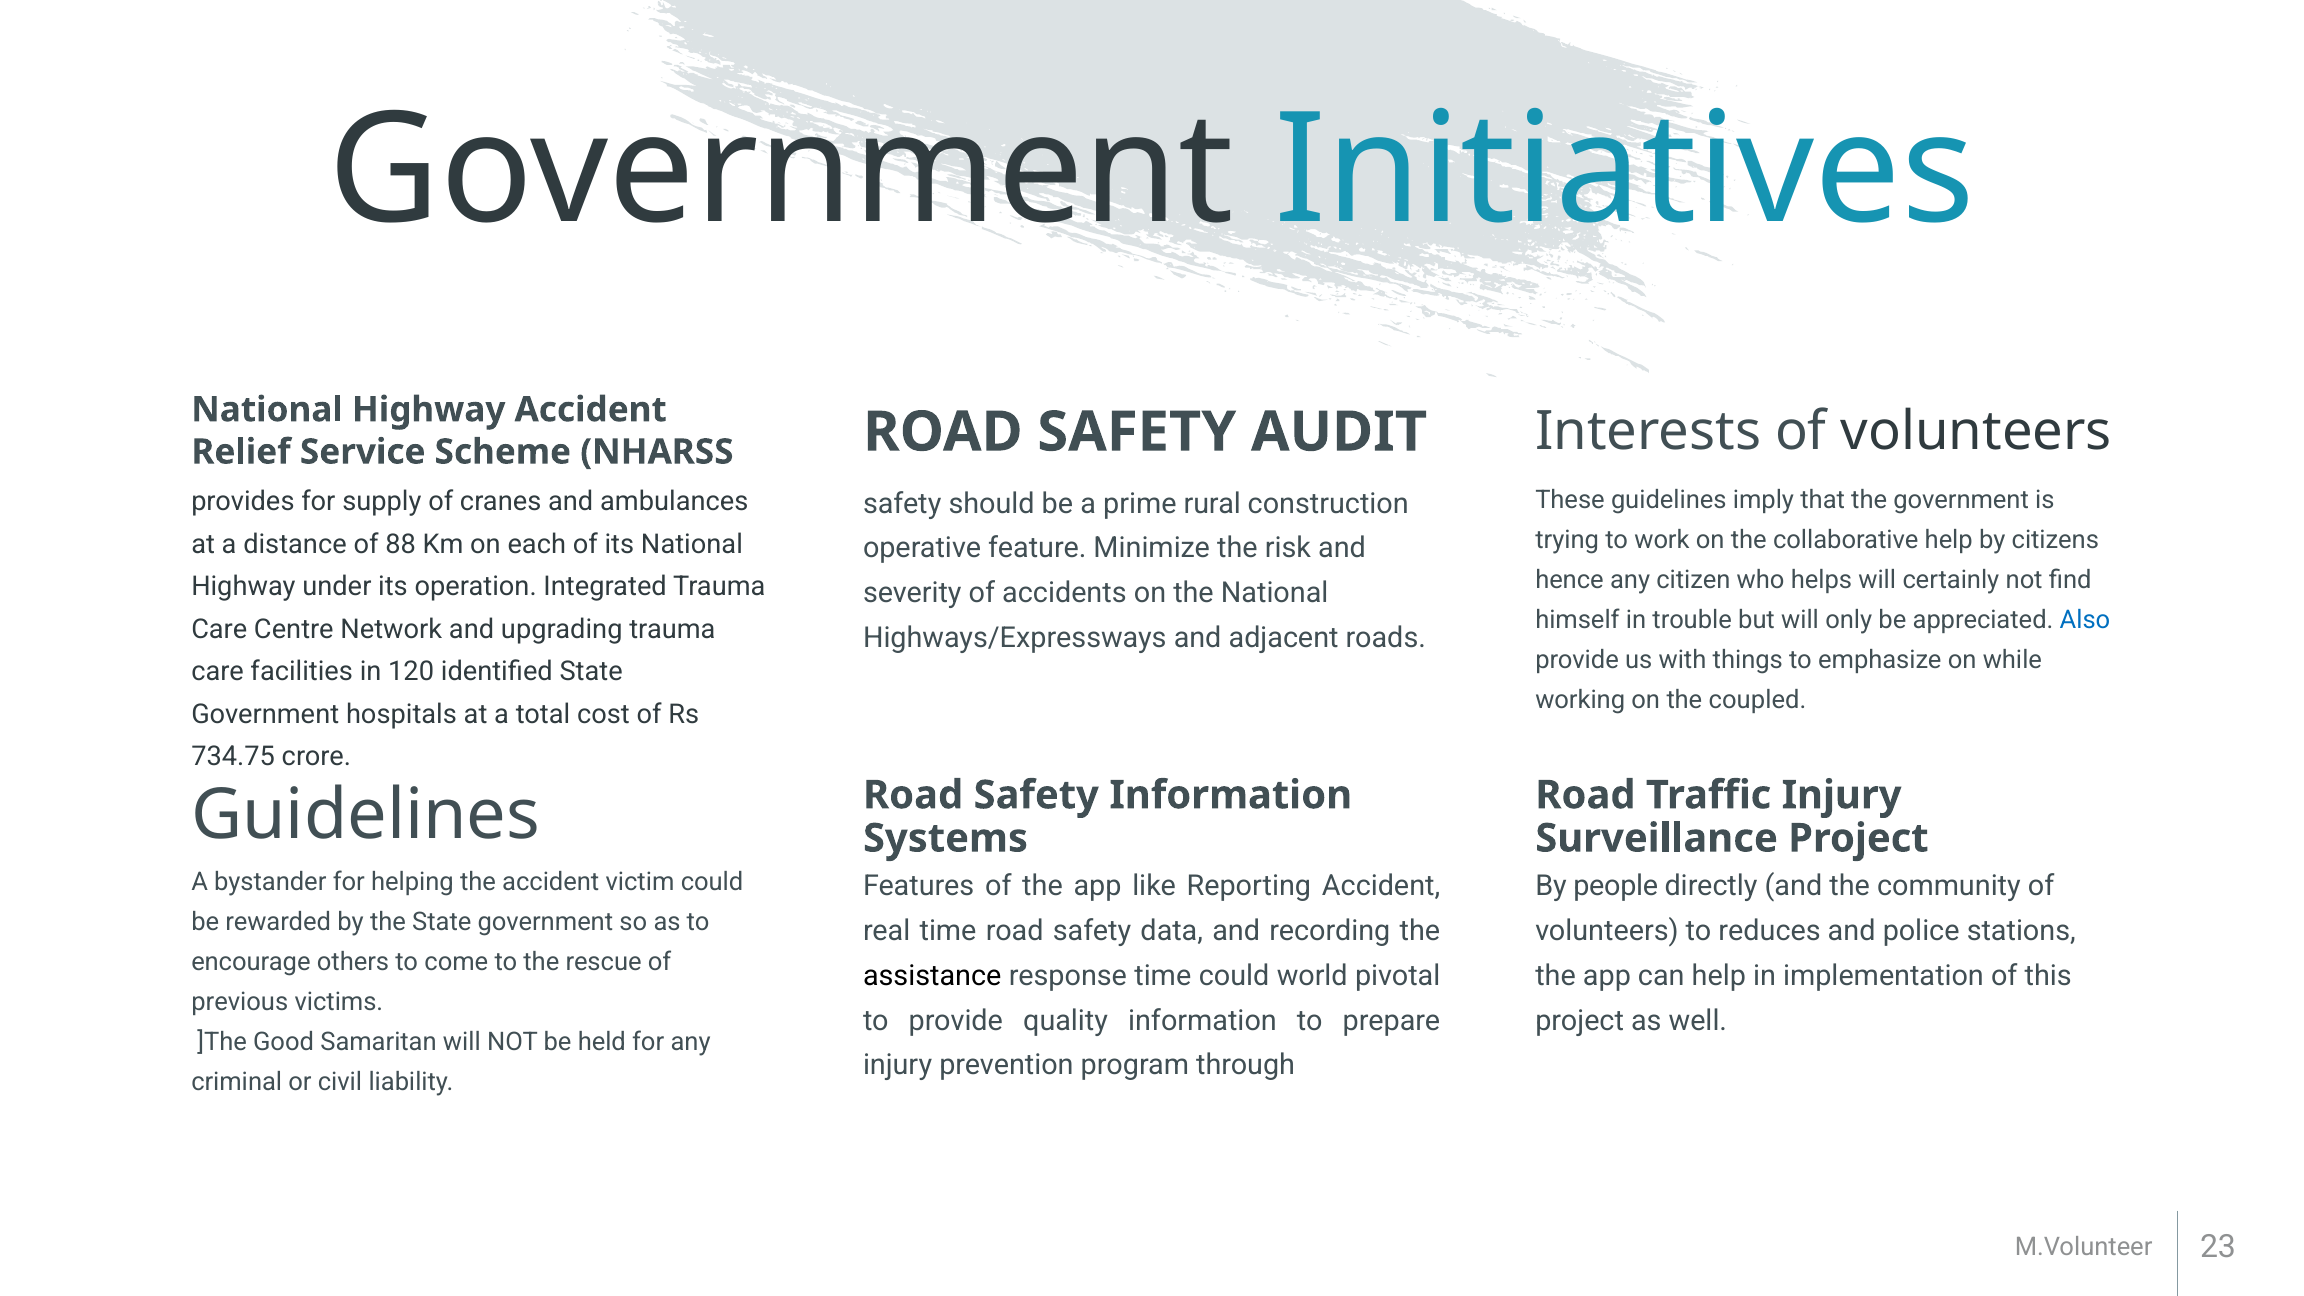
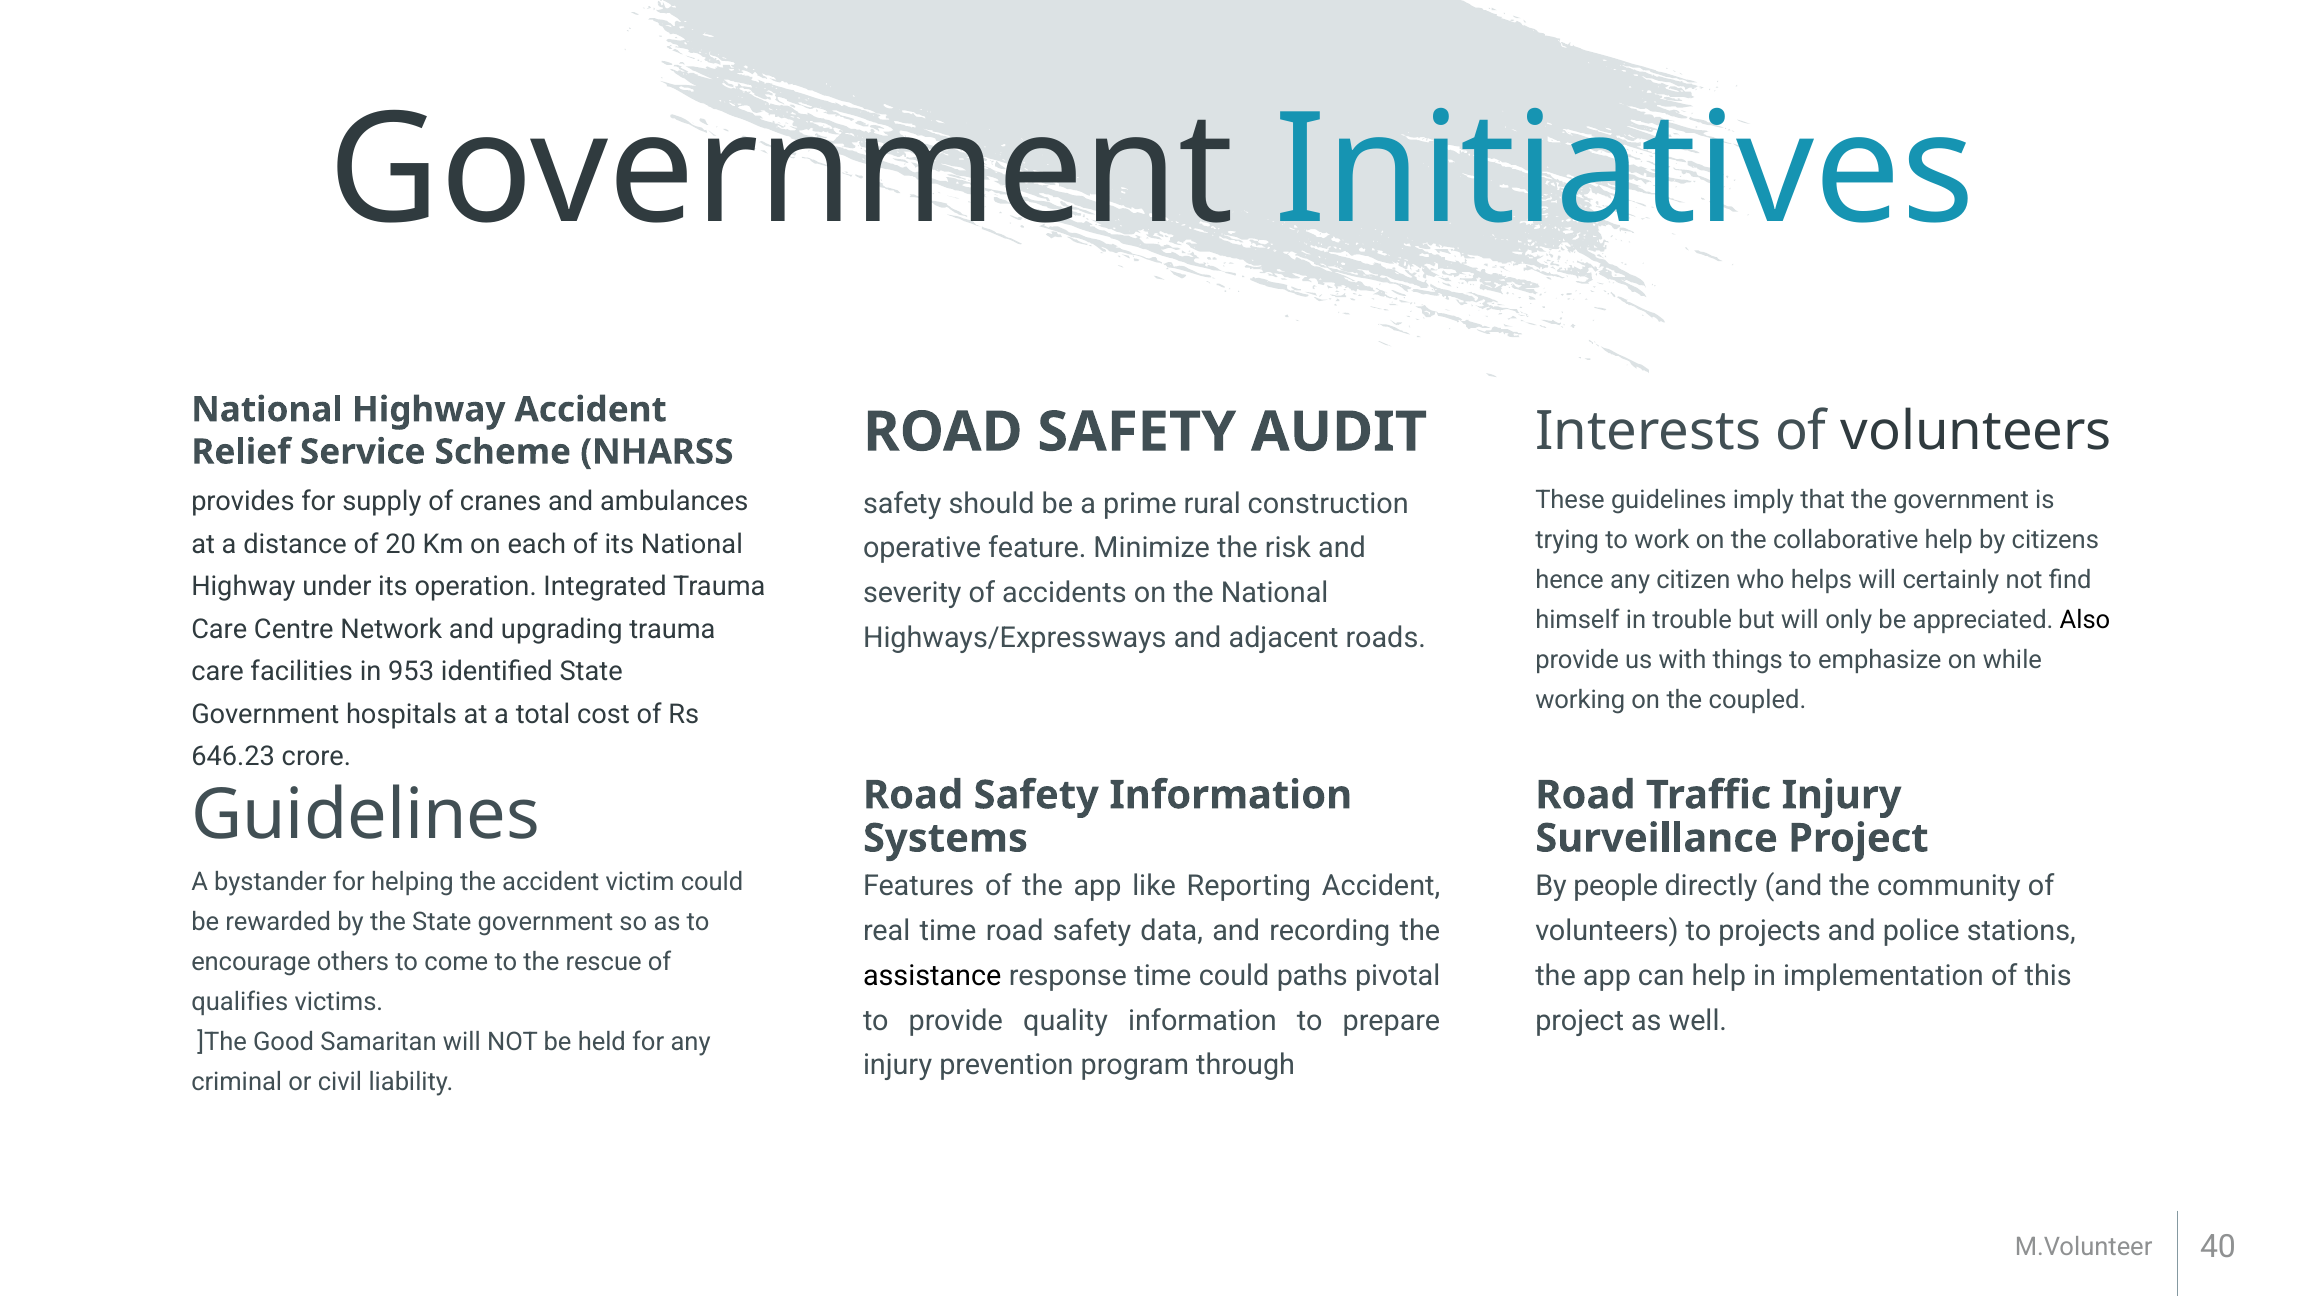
88: 88 -> 20
Also colour: blue -> black
120: 120 -> 953
734.75: 734.75 -> 646.23
reduces: reduces -> projects
world: world -> paths
previous: previous -> qualifies
23: 23 -> 40
